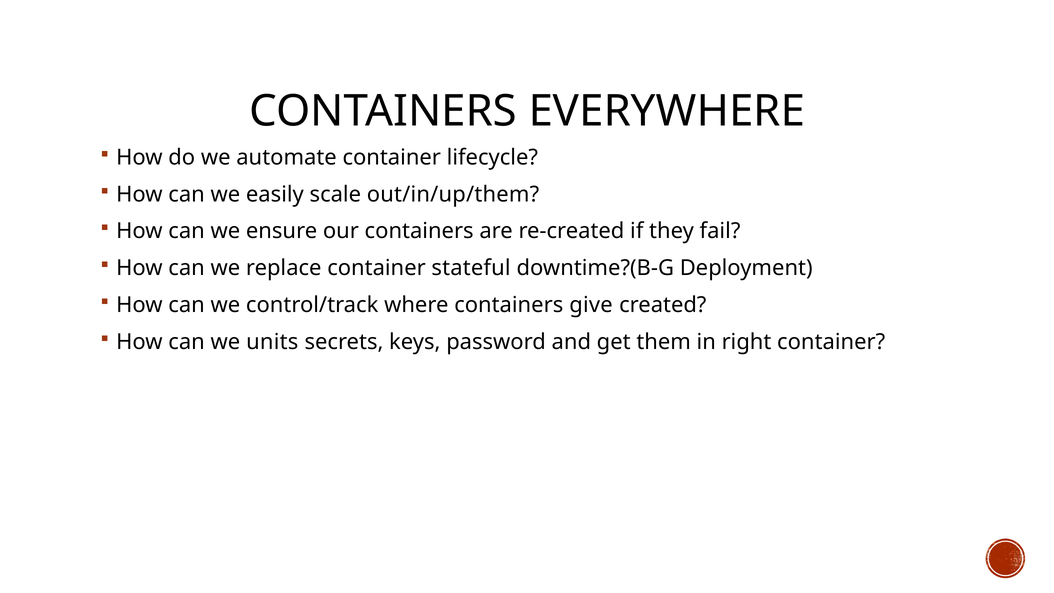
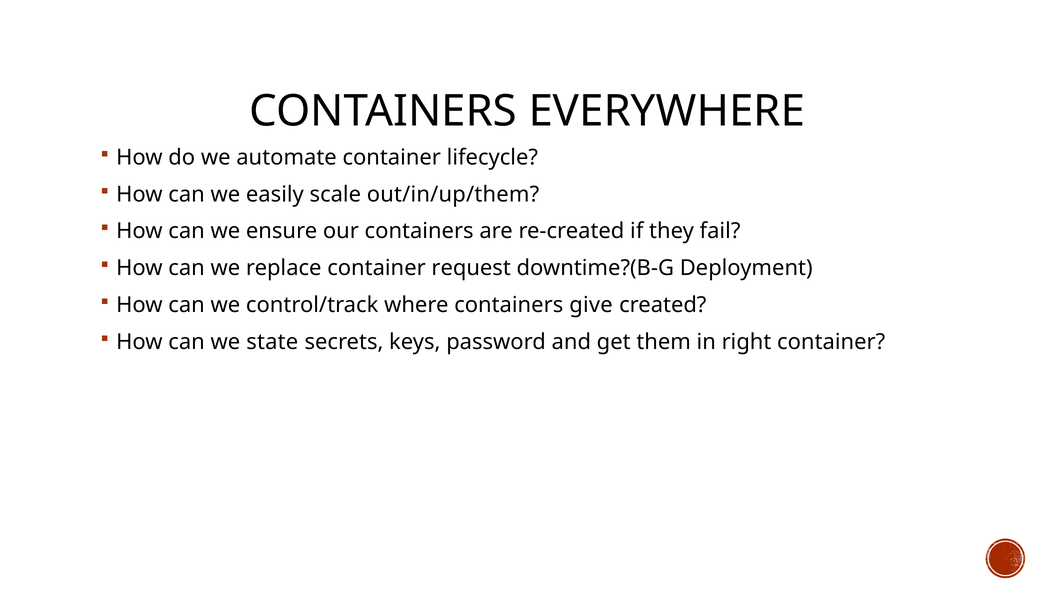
stateful: stateful -> request
units: units -> state
